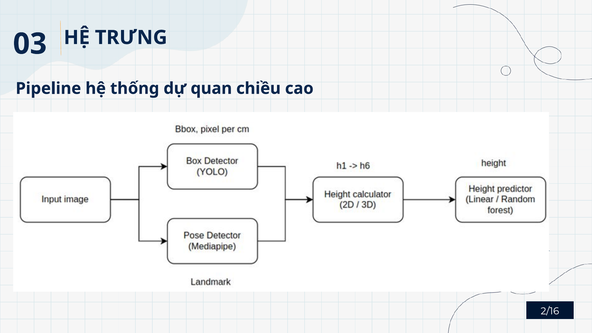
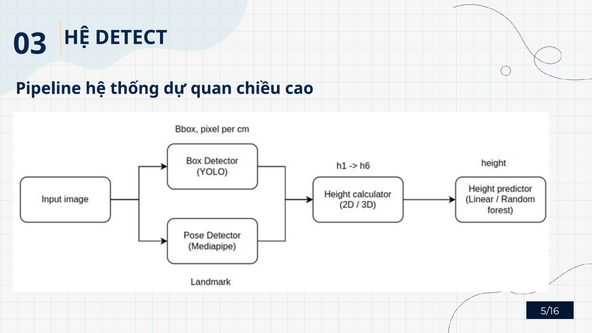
TRƯNG: TRƯNG -> DETECT
2/16: 2/16 -> 5/16
